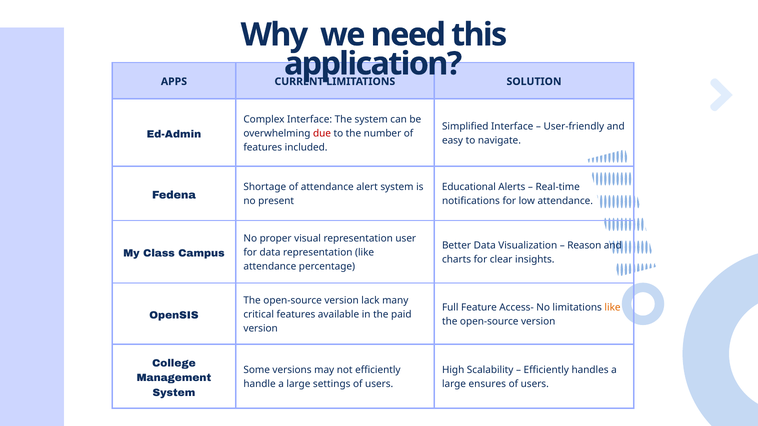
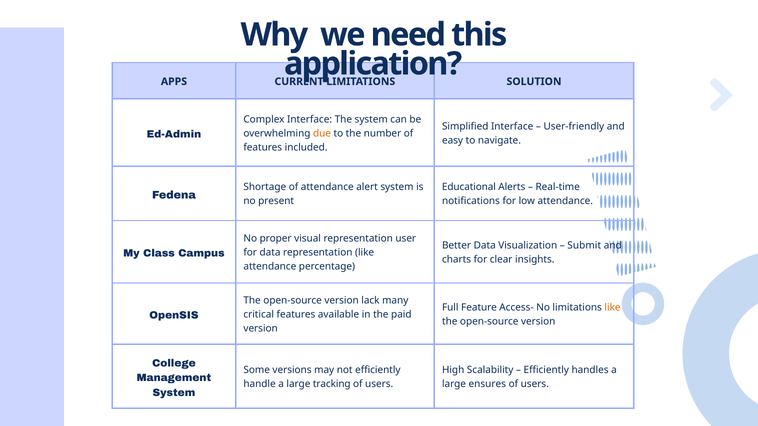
due colour: red -> orange
Reason: Reason -> Submit
settings: settings -> tracking
